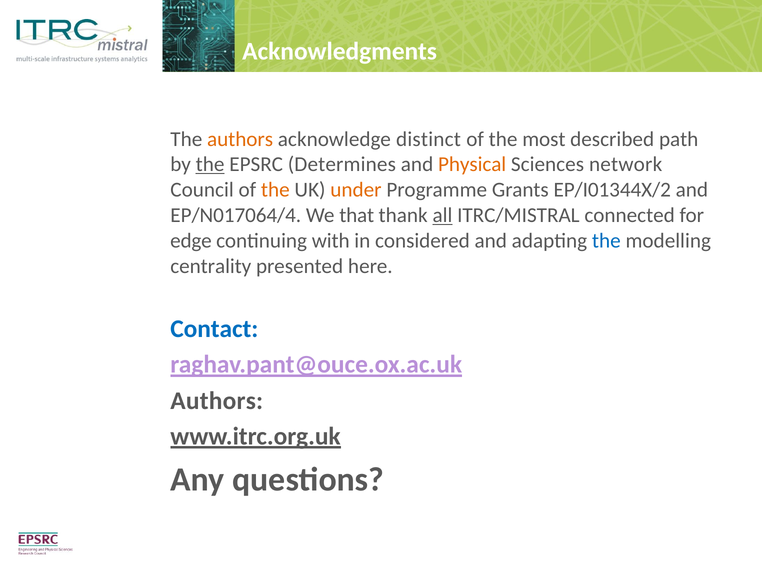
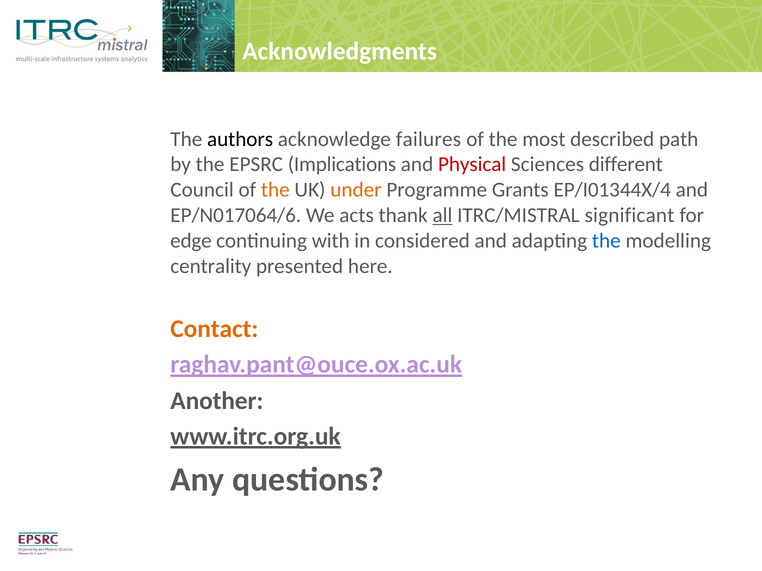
authors at (240, 139) colour: orange -> black
distinct: distinct -> failures
the at (210, 165) underline: present -> none
Determines: Determines -> Implications
Physical colour: orange -> red
network: network -> different
EP/I01344X/2: EP/I01344X/2 -> EP/I01344X/4
EP/N017064/4: EP/N017064/4 -> EP/N017064/6
that: that -> acts
connected: connected -> significant
Contact colour: blue -> orange
Authors at (217, 401): Authors -> Another
